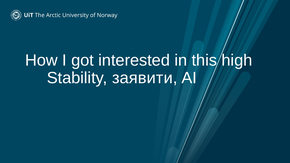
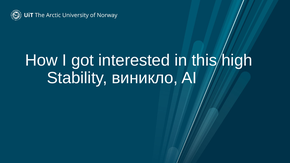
заявити: заявити -> виникло
